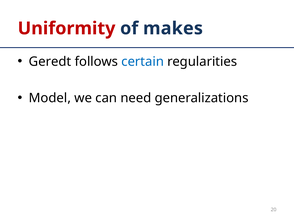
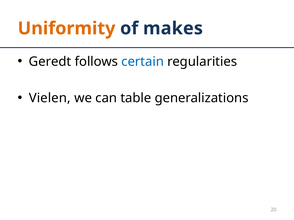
Uniformity colour: red -> orange
Model: Model -> Vielen
need: need -> table
